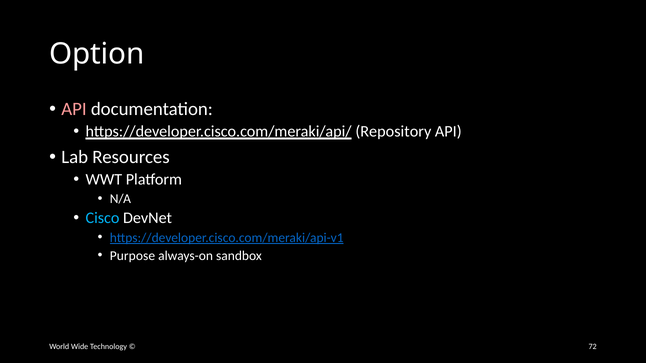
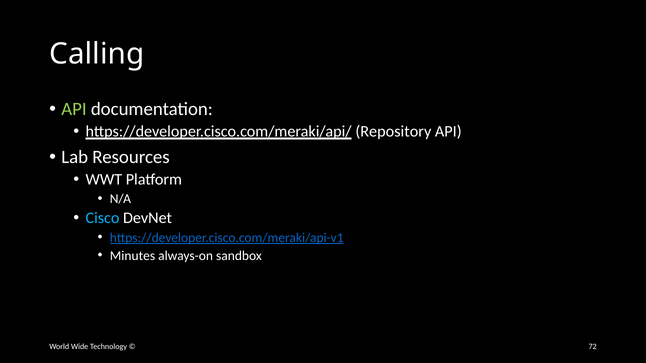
Option: Option -> Calling
API at (74, 109) colour: pink -> light green
Purpose: Purpose -> Minutes
